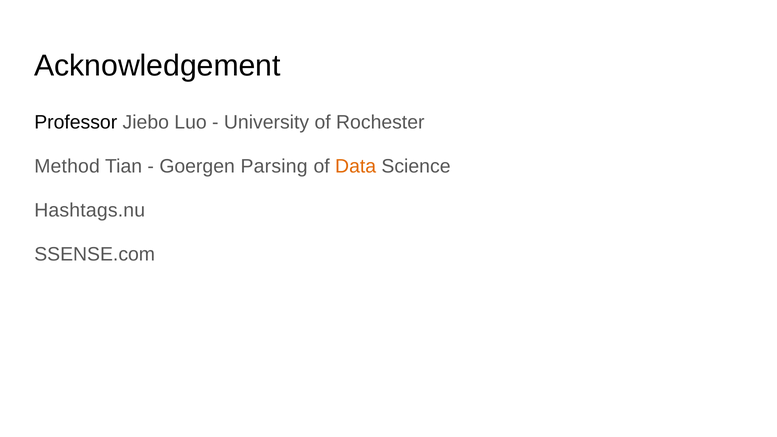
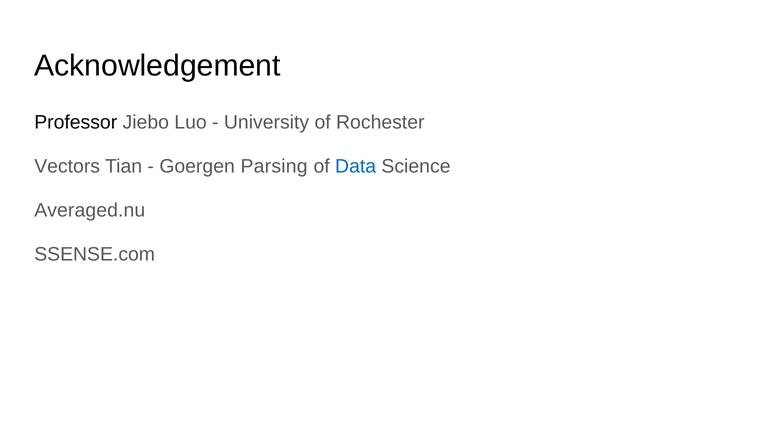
Method: Method -> Vectors
Data colour: orange -> blue
Hashtags.nu: Hashtags.nu -> Averaged.nu
